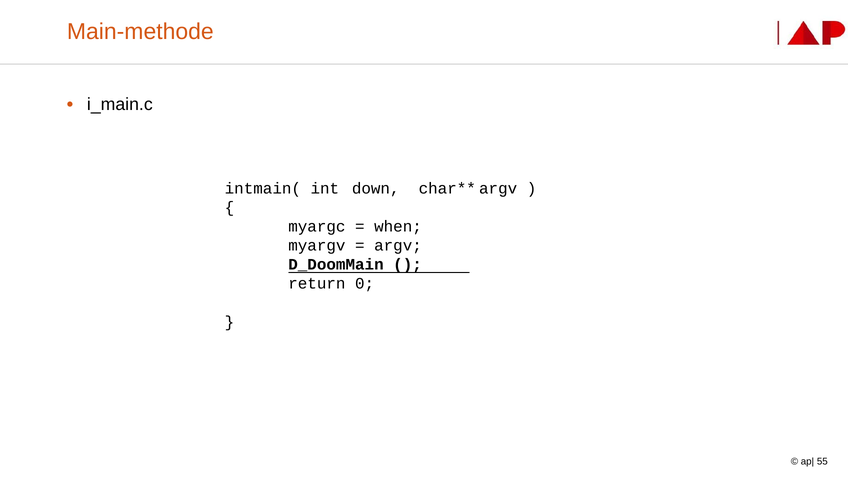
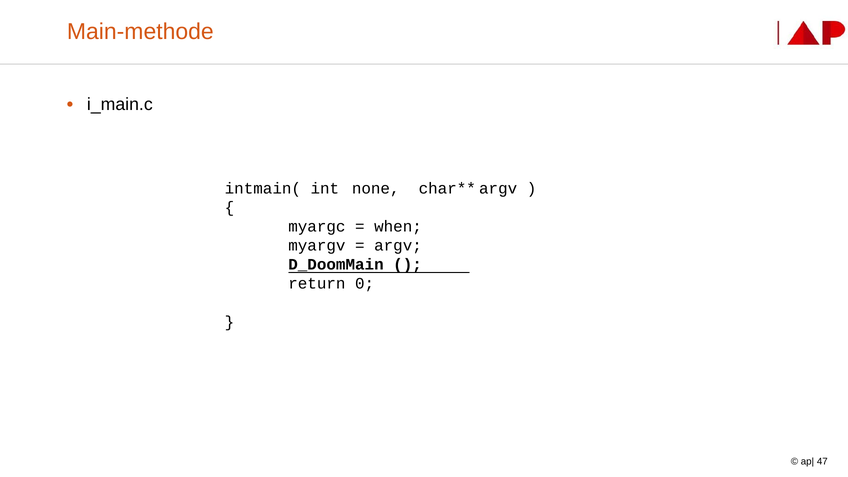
down: down -> none
55: 55 -> 47
